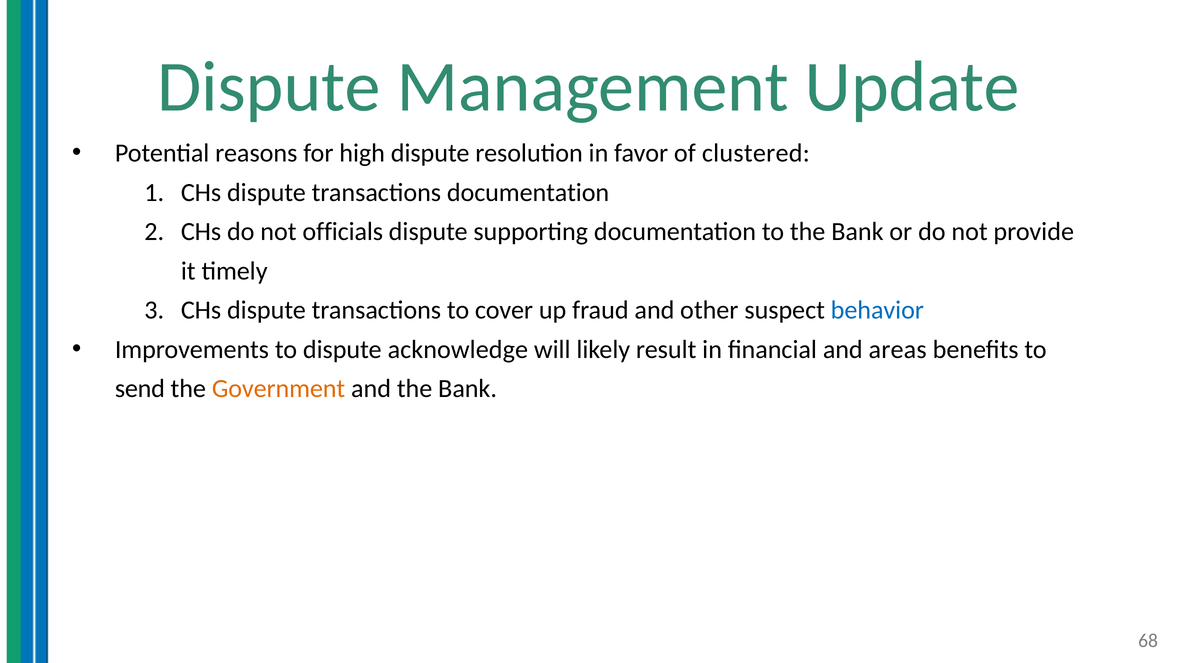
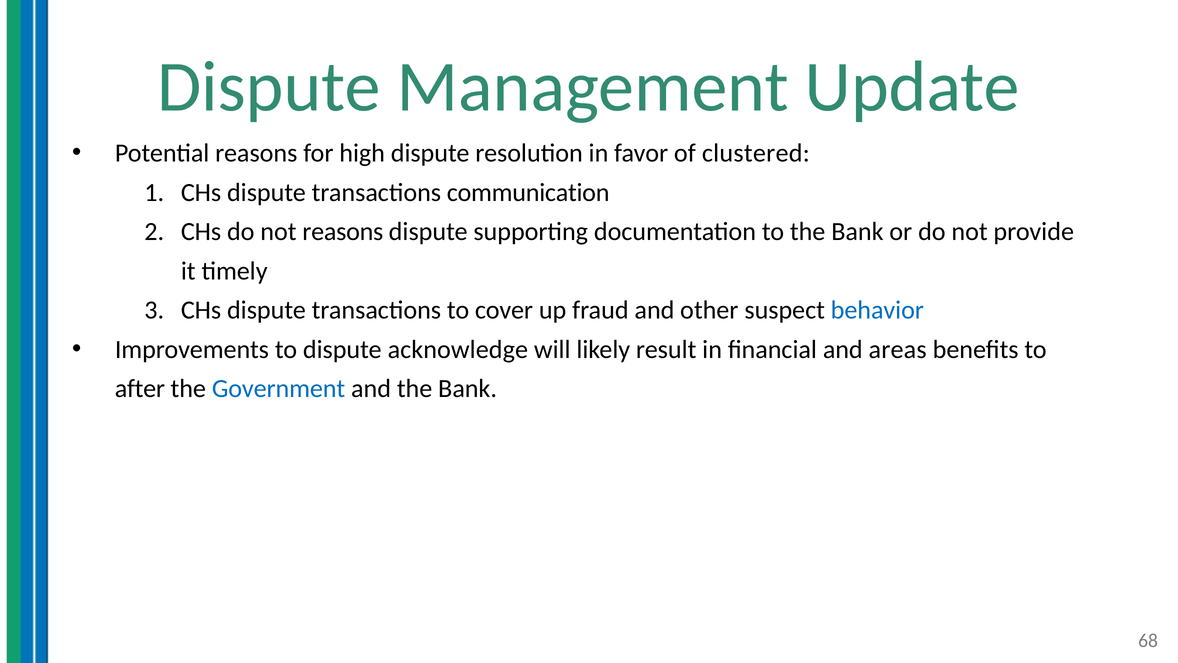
transactions documentation: documentation -> communication
not officials: officials -> reasons
send: send -> after
Government colour: orange -> blue
